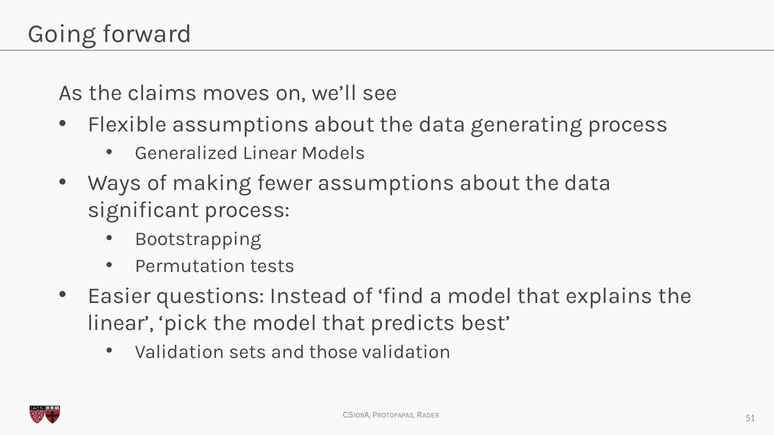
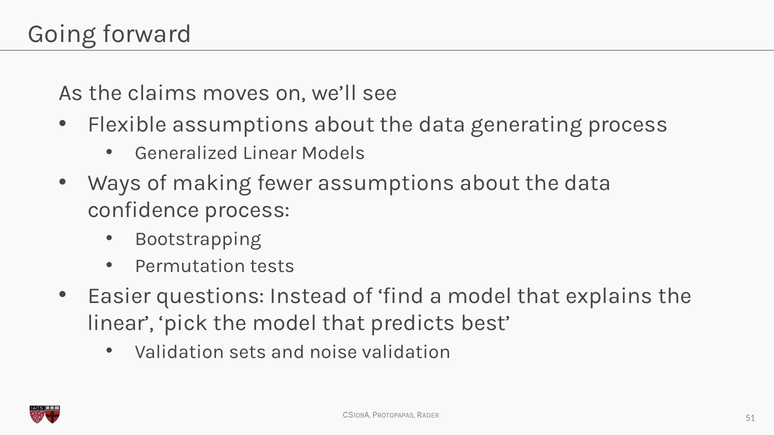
significant: significant -> confidence
those: those -> noise
